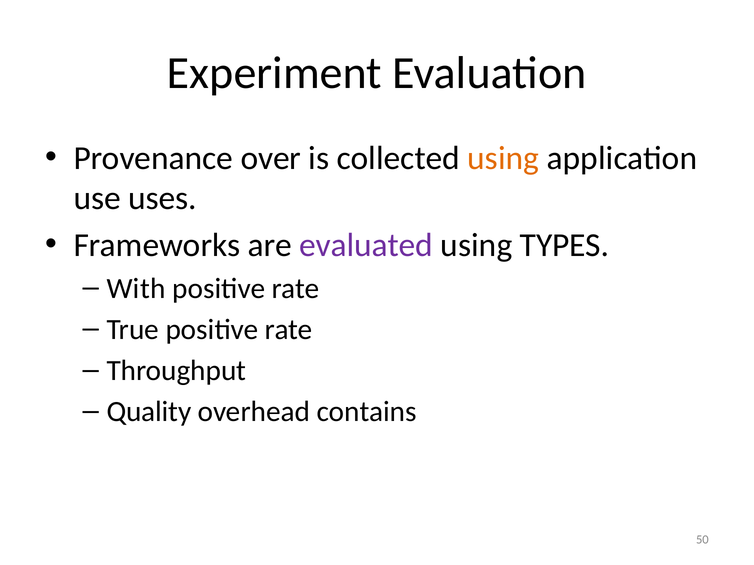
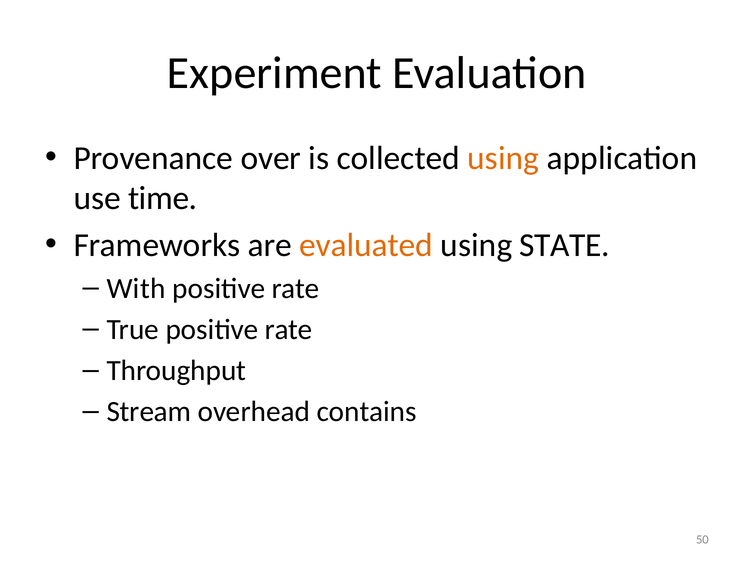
uses: uses -> time
evaluated colour: purple -> orange
TYPES: TYPES -> STATE
Quality: Quality -> Stream
